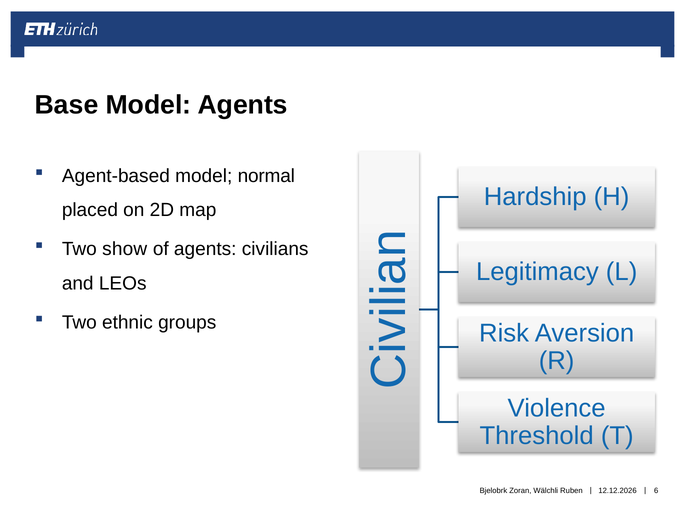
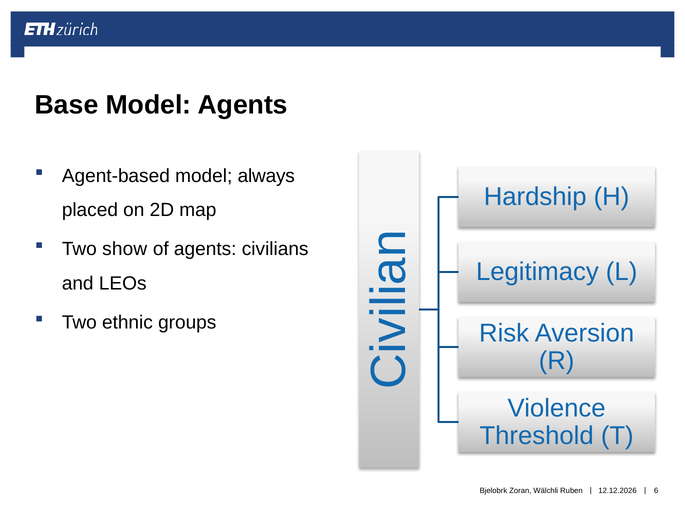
normal: normal -> always
